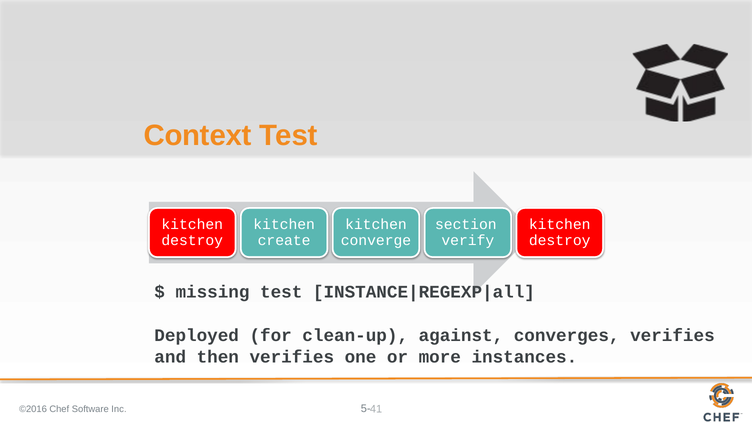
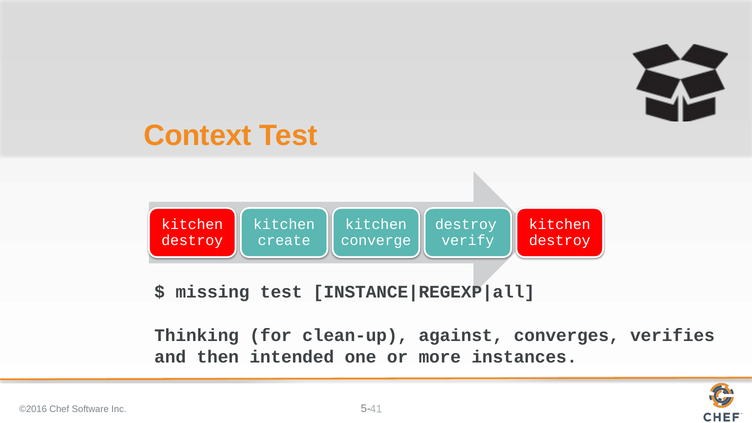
section at (466, 225): section -> destroy
Deployed: Deployed -> Thinking
then verifies: verifies -> intended
